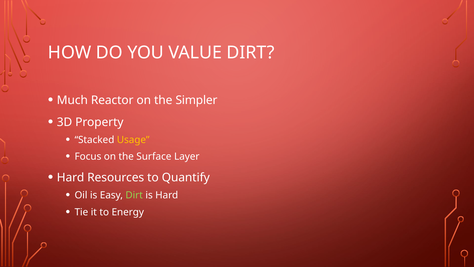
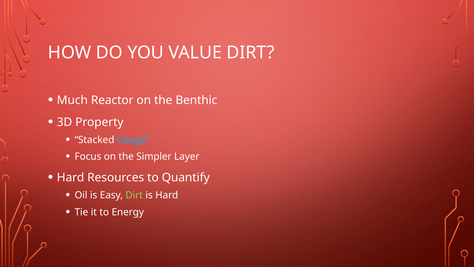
Simpler: Simpler -> Benthic
Usage colour: yellow -> light blue
Surface: Surface -> Simpler
